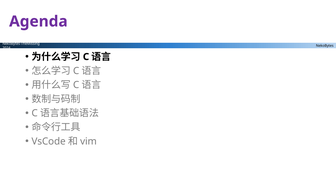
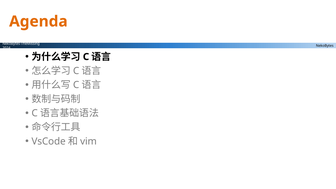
Agenda colour: purple -> orange
